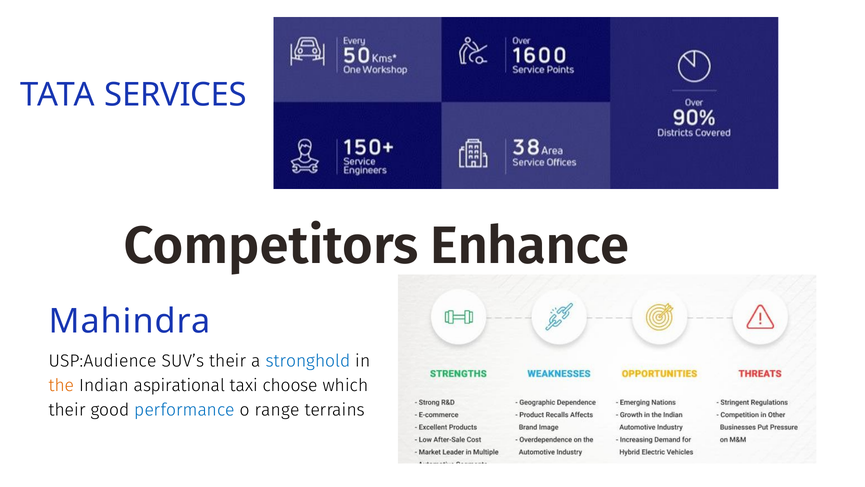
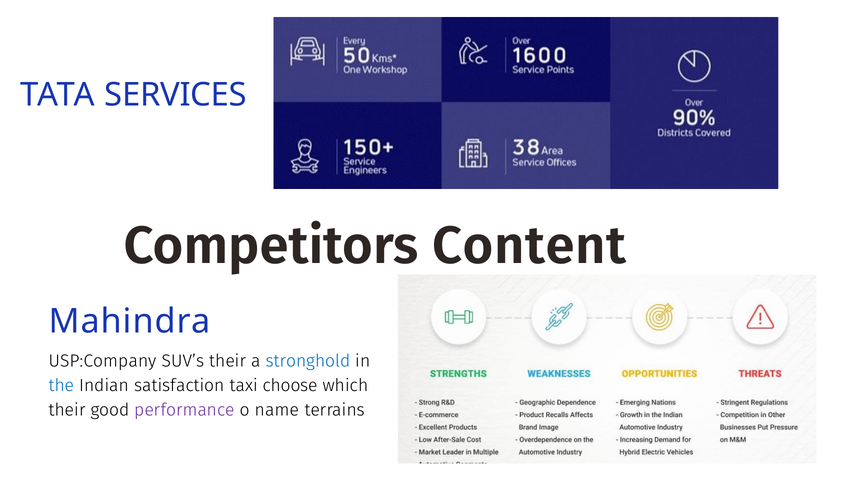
Enhance: Enhance -> Content
USP:Audience: USP:Audience -> USP:Company
the colour: orange -> blue
aspirational: aspirational -> satisfaction
performance colour: blue -> purple
range: range -> name
